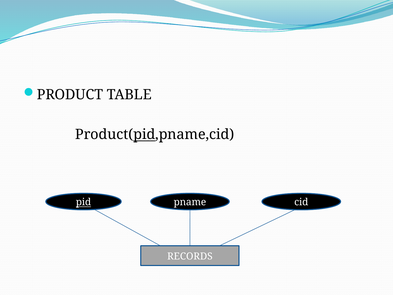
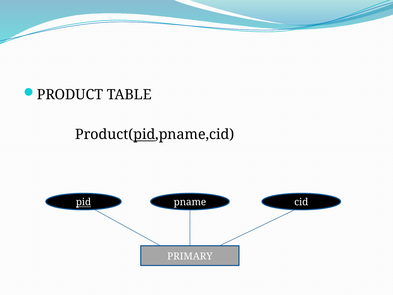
RECORDS: RECORDS -> PRIMARY
